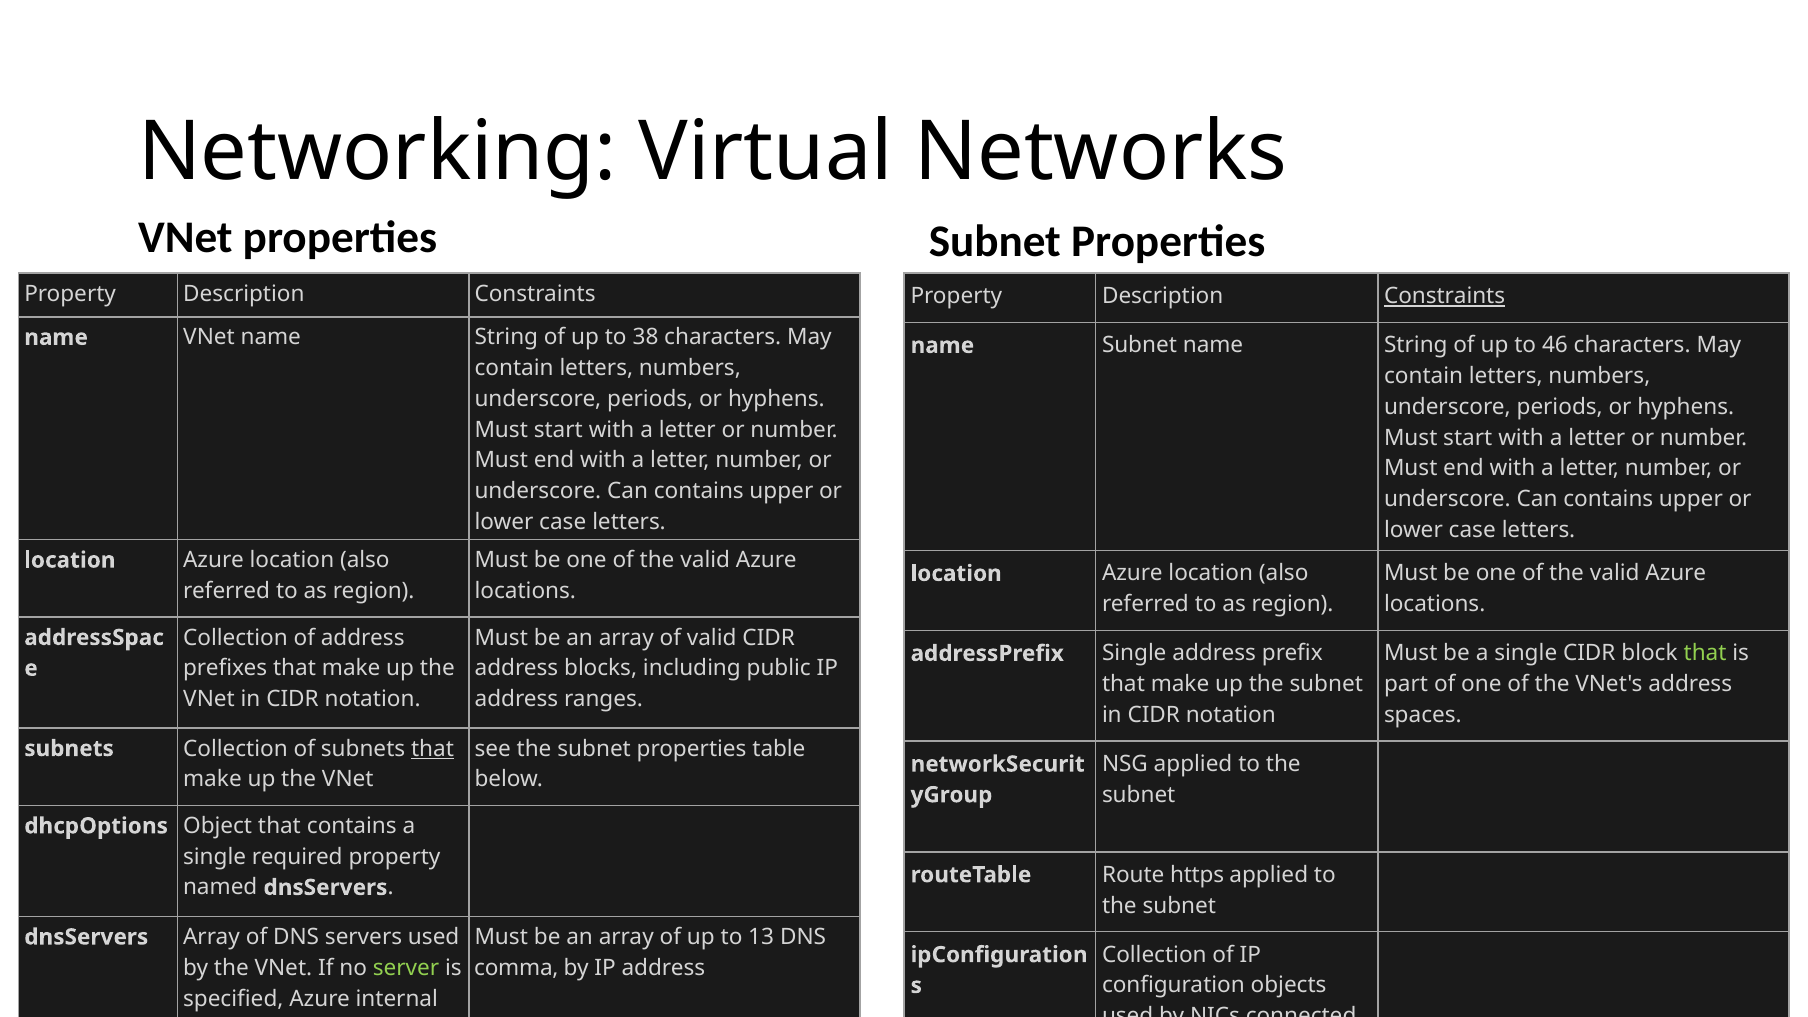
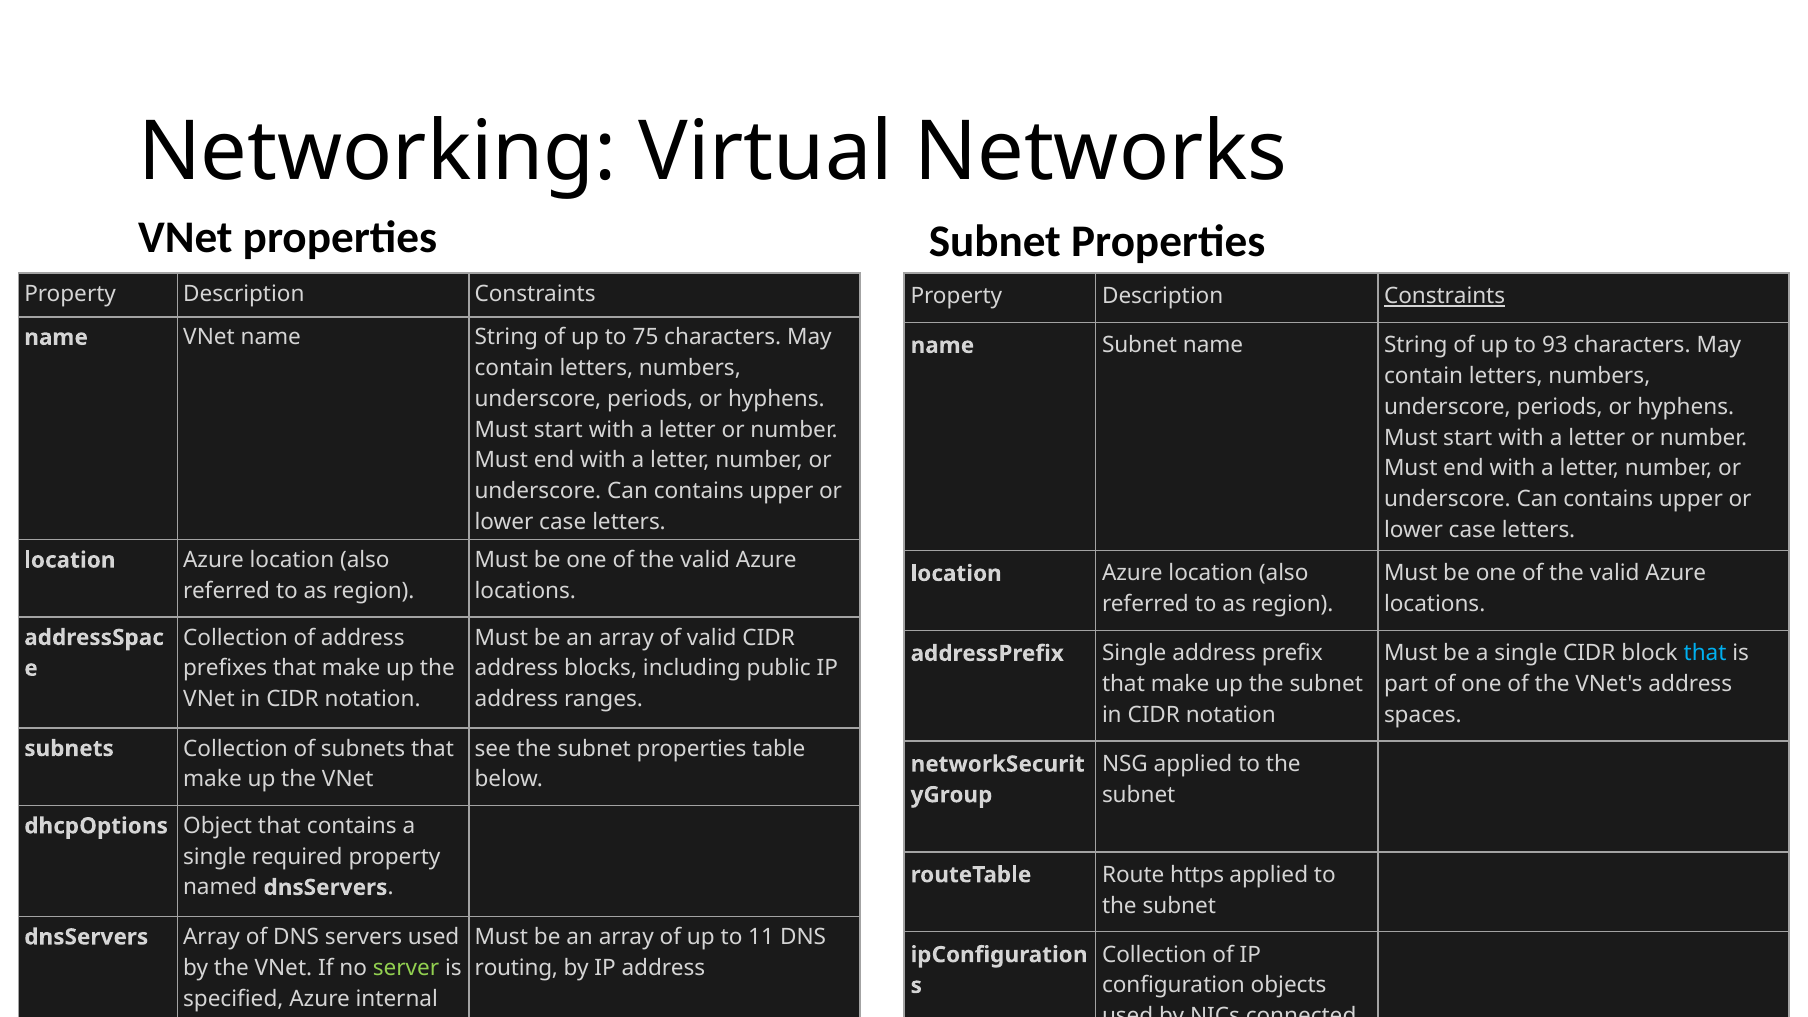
38: 38 -> 75
46: 46 -> 93
that at (1705, 653) colour: light green -> light blue
that at (433, 749) underline: present -> none
13: 13 -> 11
comma: comma -> routing
